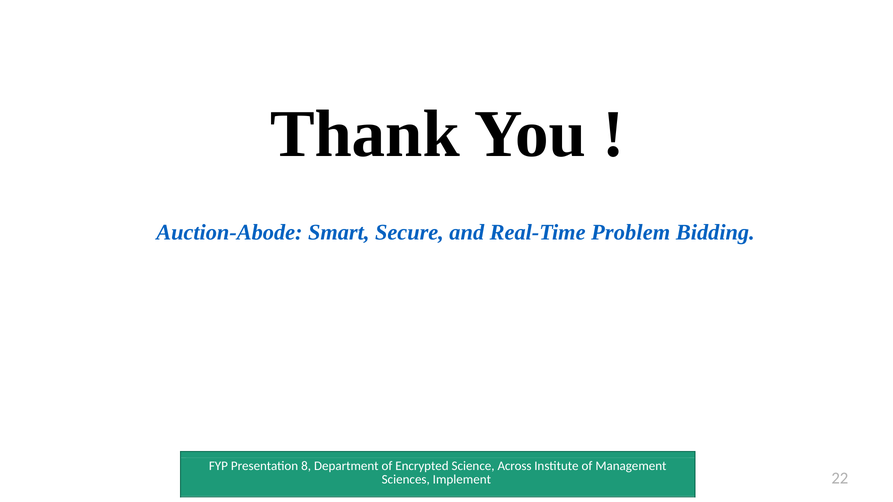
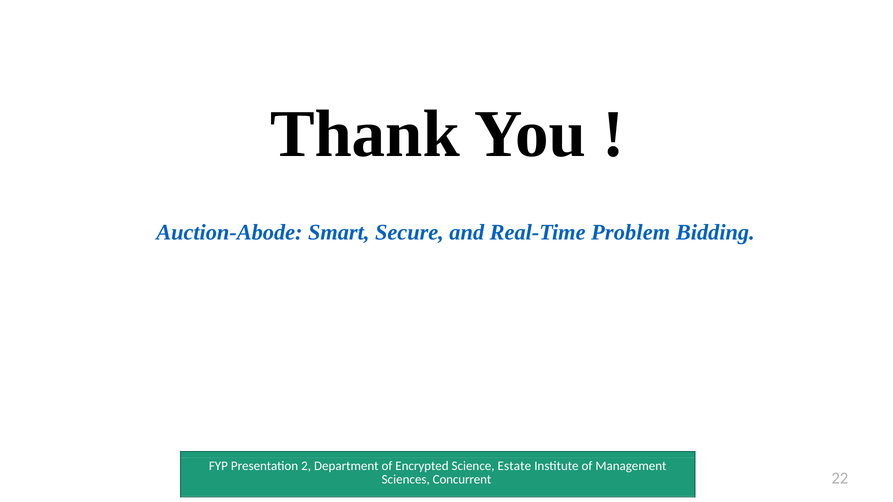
8: 8 -> 2
Across: Across -> Estate
Implement: Implement -> Concurrent
